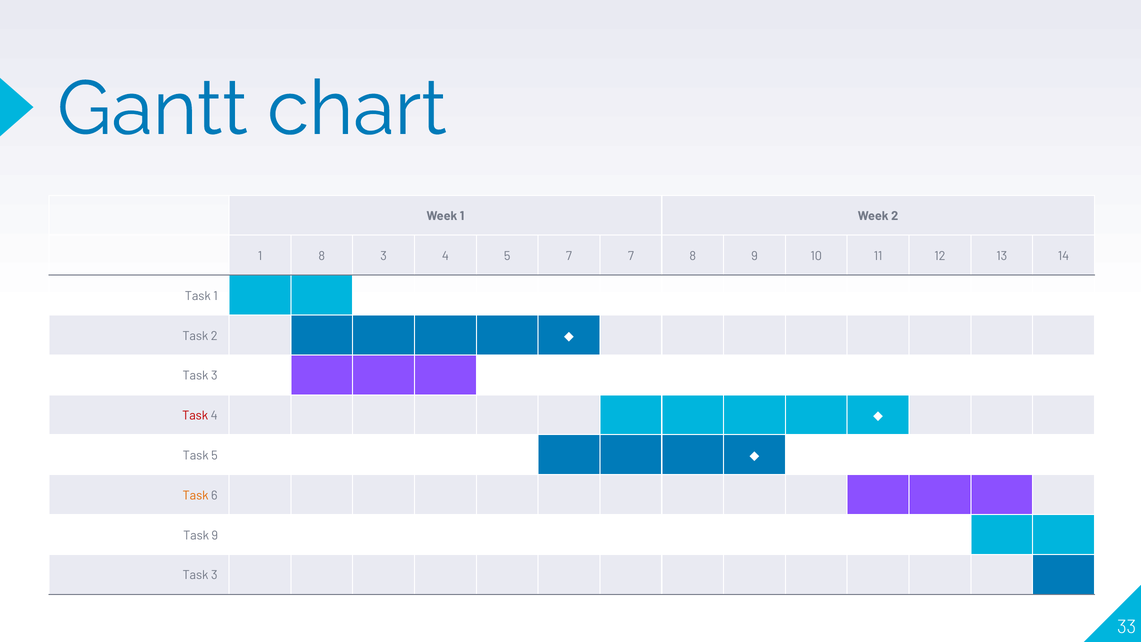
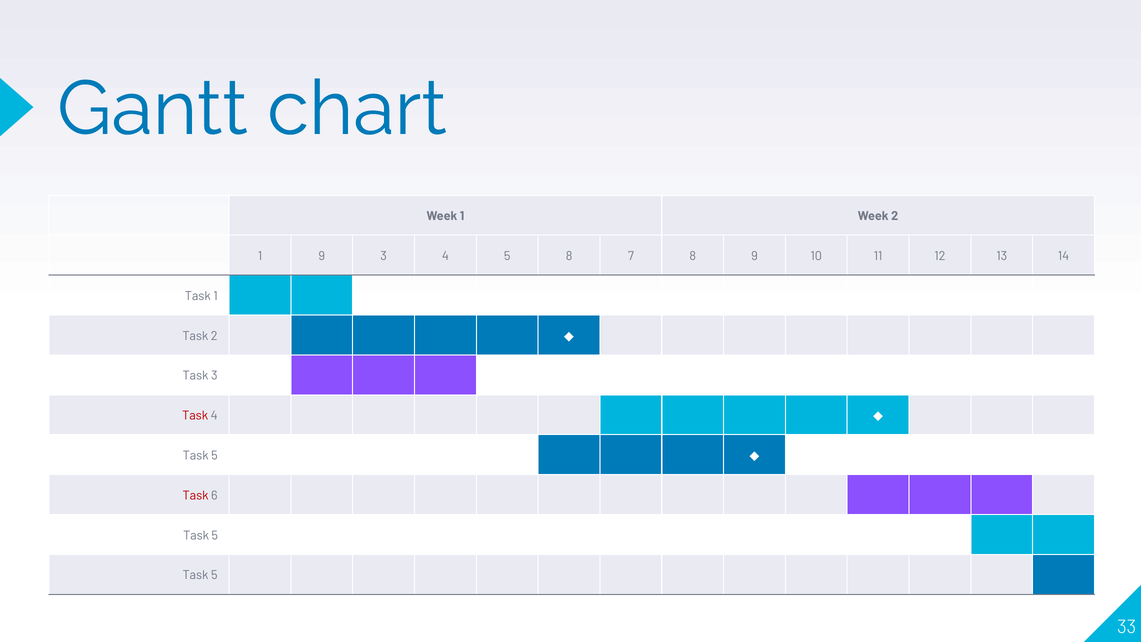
1 8: 8 -> 9
5 7: 7 -> 8
Task at (196, 495) colour: orange -> red
9 at (215, 535): 9 -> 5
3 at (214, 575): 3 -> 5
